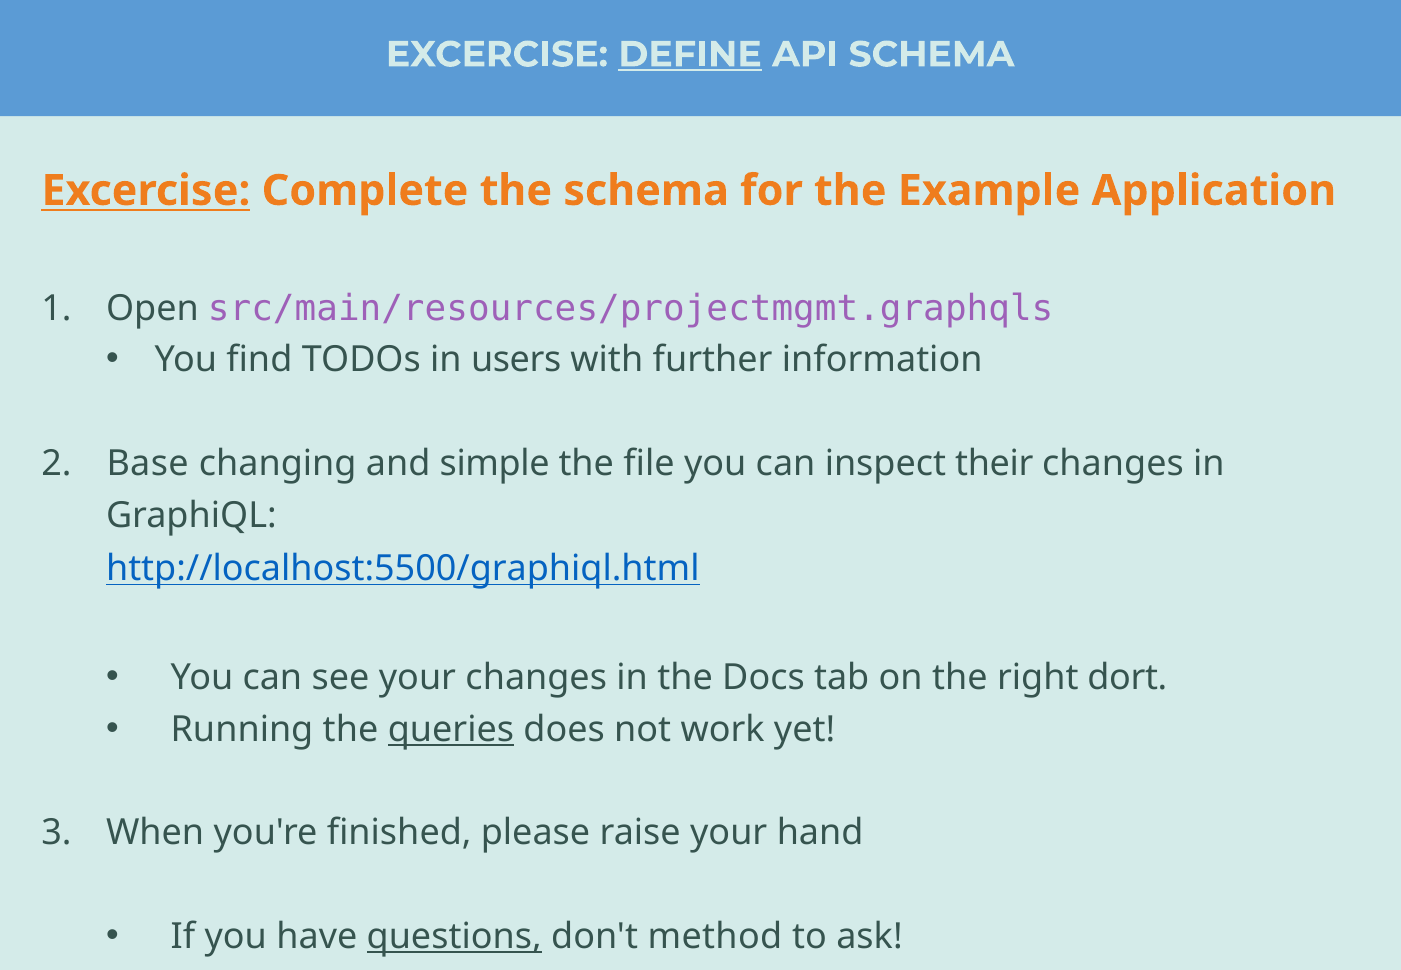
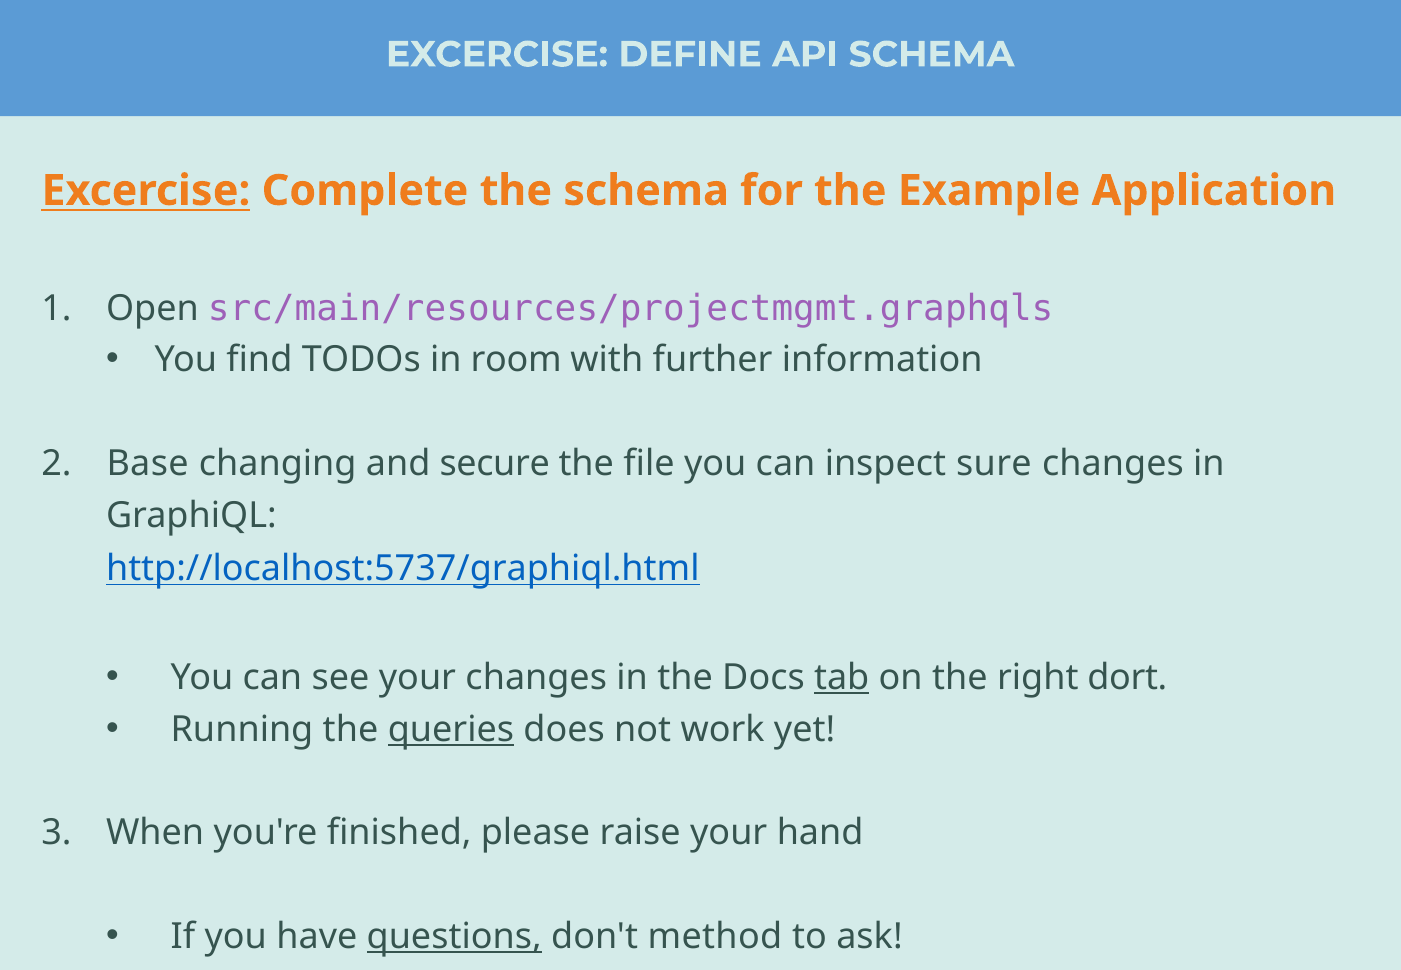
DEFINE underline: present -> none
users: users -> room
simple: simple -> secure
their: their -> sure
http://localhost:5500/graphiql.html: http://localhost:5500/graphiql.html -> http://localhost:5737/graphiql.html
tab underline: none -> present
